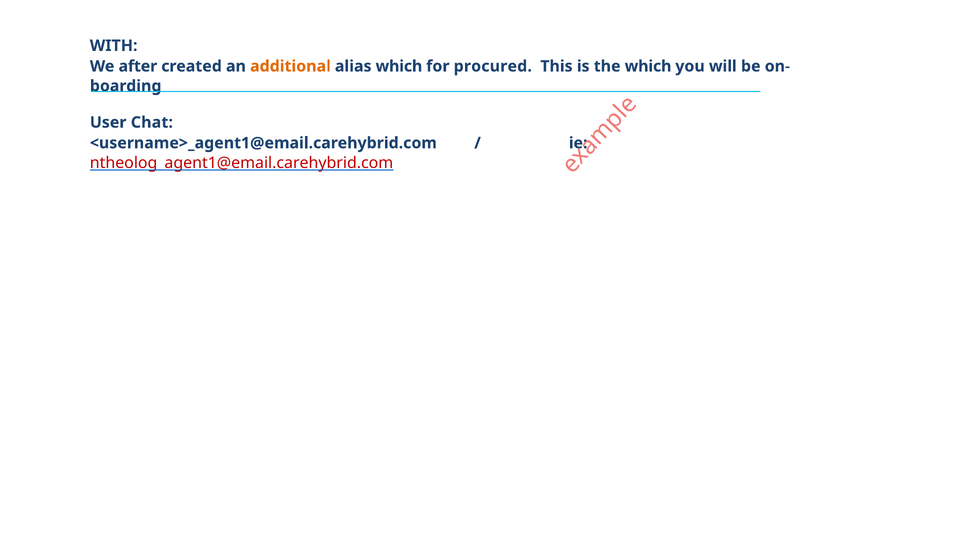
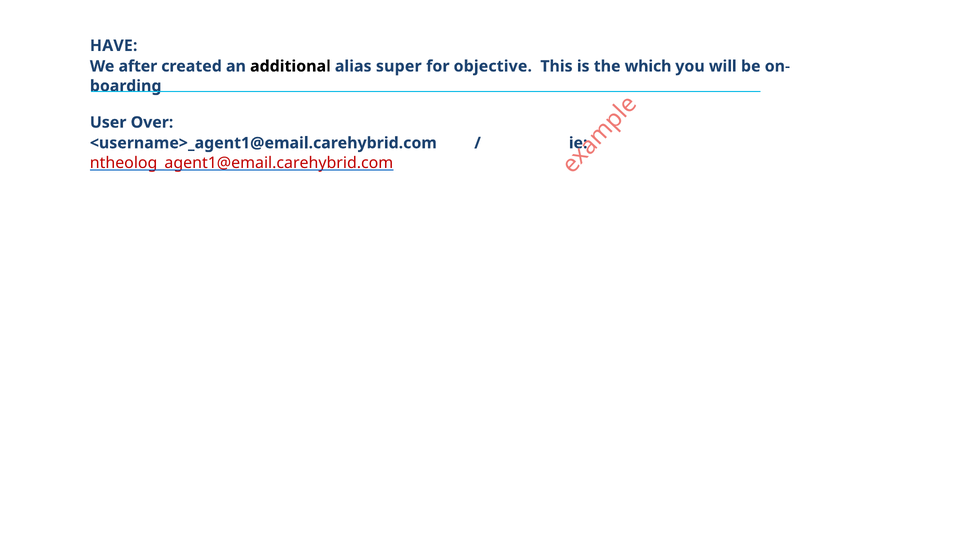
WITH: WITH -> HAVE
additional colour: orange -> black
alias which: which -> super
procured: procured -> objective
Chat: Chat -> Over
